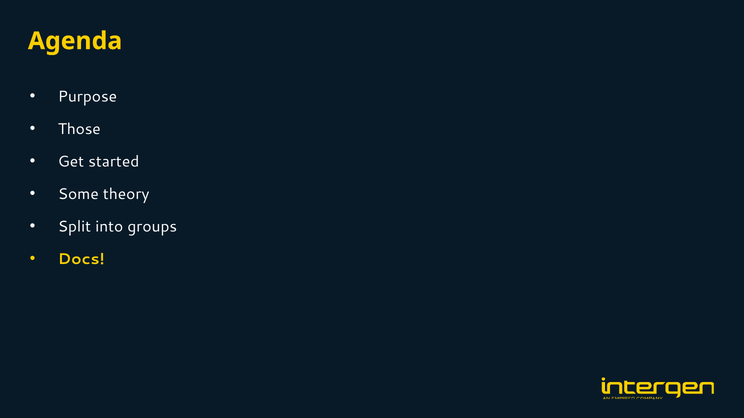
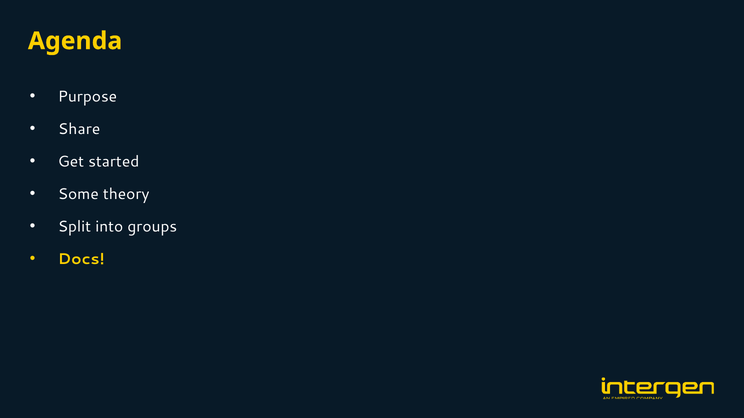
Those: Those -> Share
